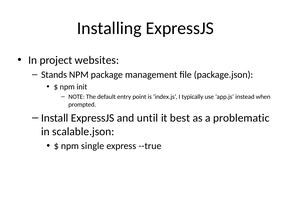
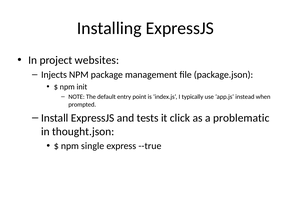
Stands: Stands -> Injects
until: until -> tests
best: best -> click
scalable.json: scalable.json -> thought.json
